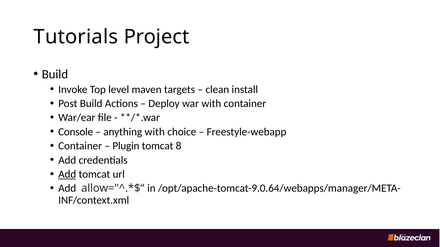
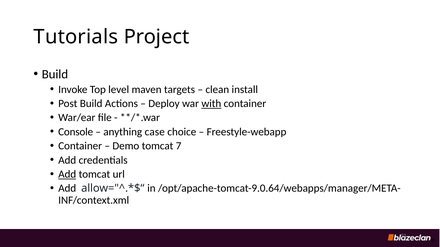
with at (211, 104) underline: none -> present
anything with: with -> case
Plugin: Plugin -> Demo
8: 8 -> 7
